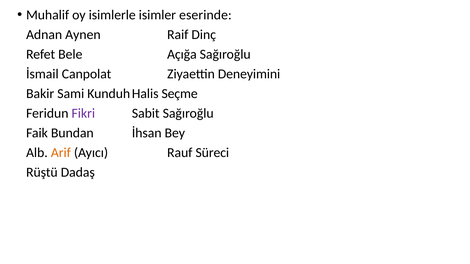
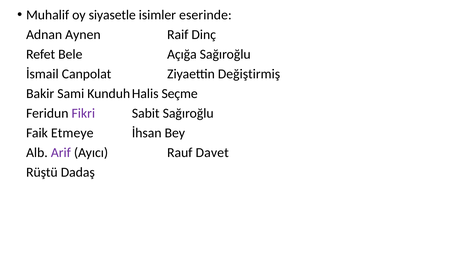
isimlerle: isimlerle -> siyasetle
Deneyimini: Deneyimini -> Değiştirmiş
Bundan: Bundan -> Etmeye
Arif colour: orange -> purple
Süreci: Süreci -> Davet
